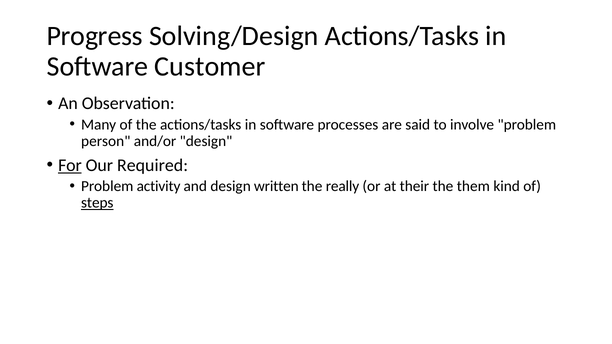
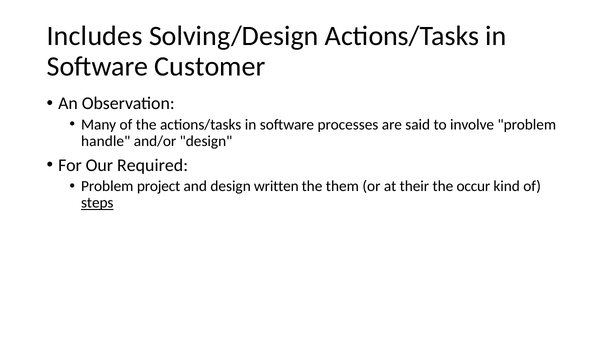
Progress: Progress -> Includes
person: person -> handle
For underline: present -> none
activity: activity -> project
really: really -> them
them: them -> occur
